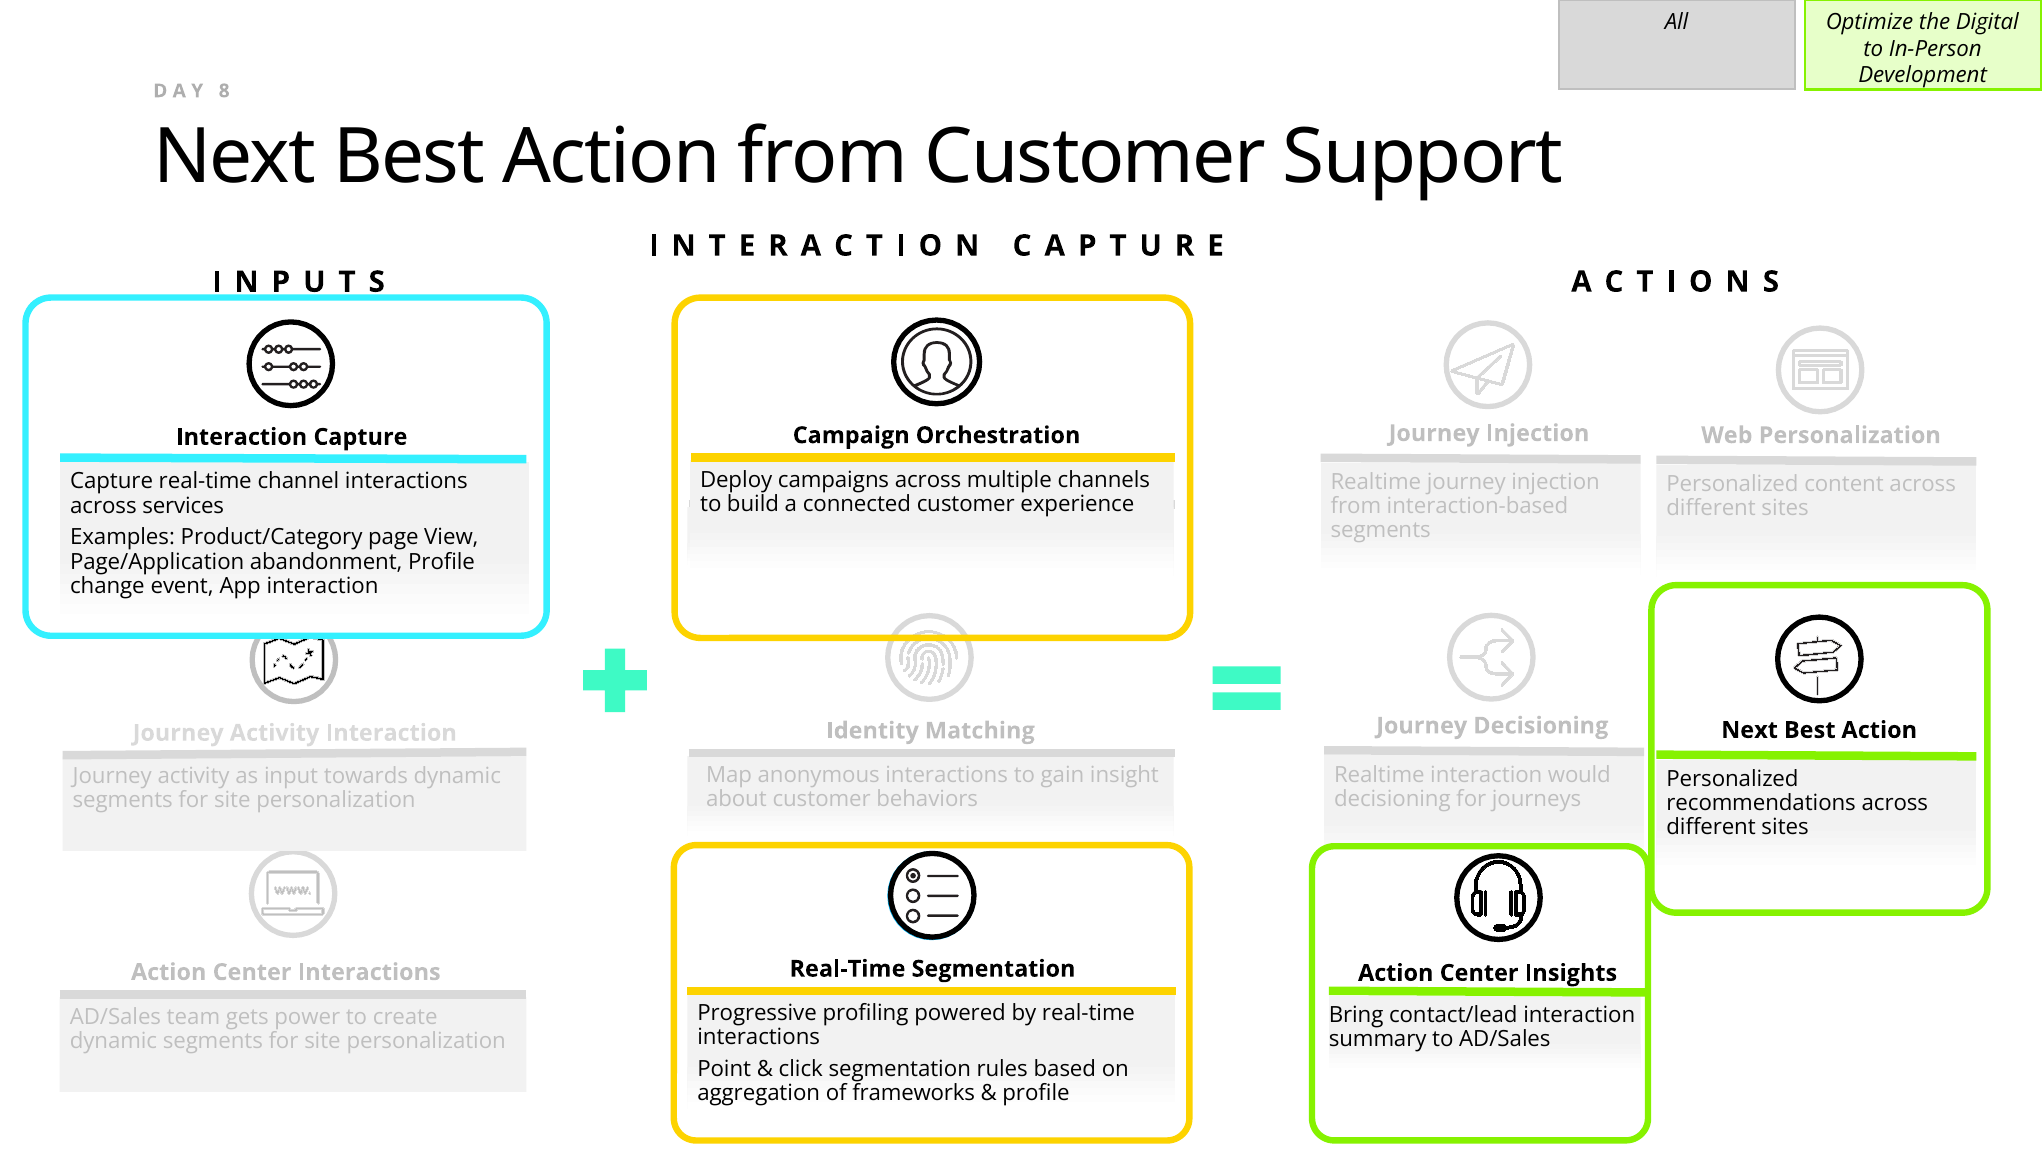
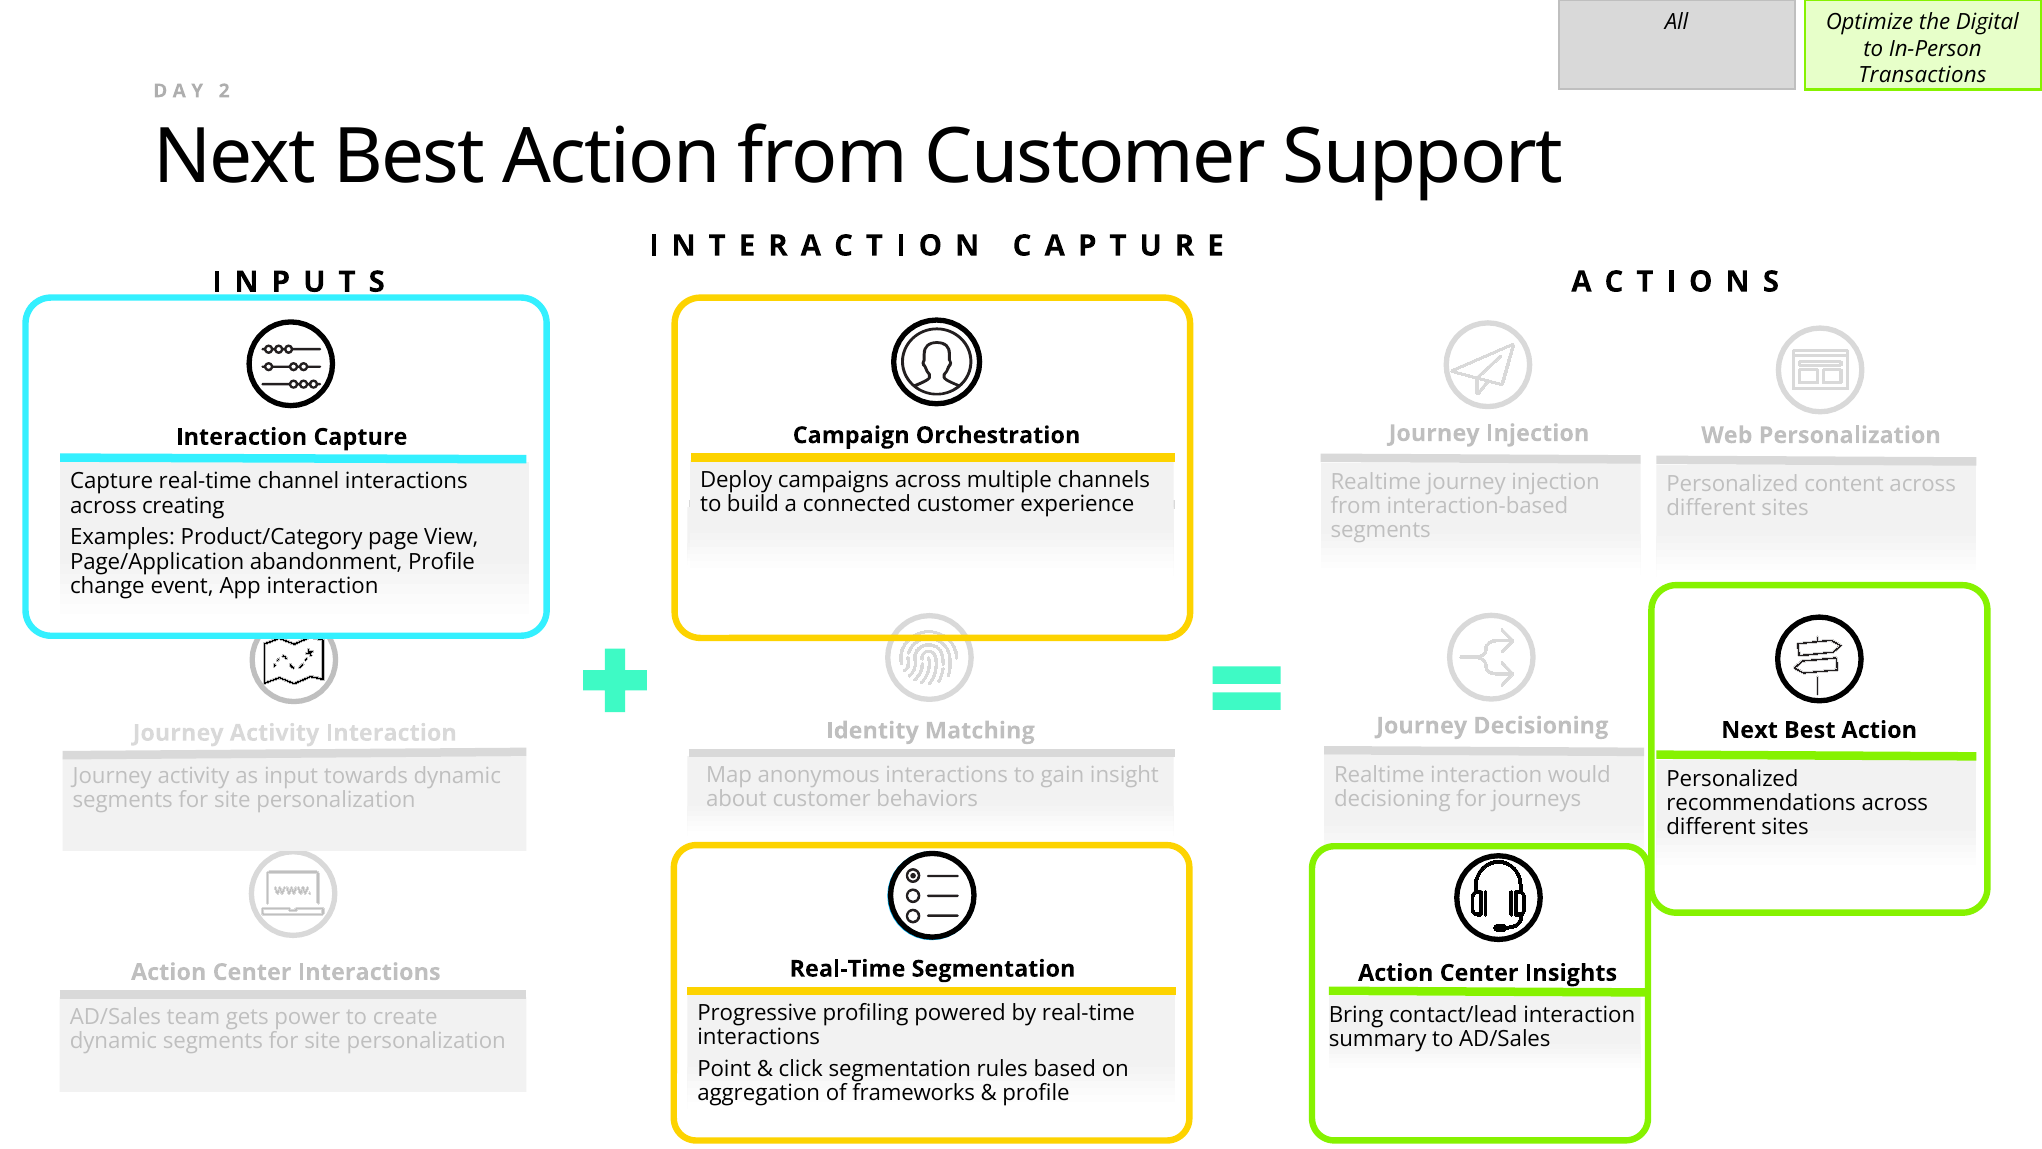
Development at (1923, 76): Development -> Transactions
8: 8 -> 2
services: services -> creating
